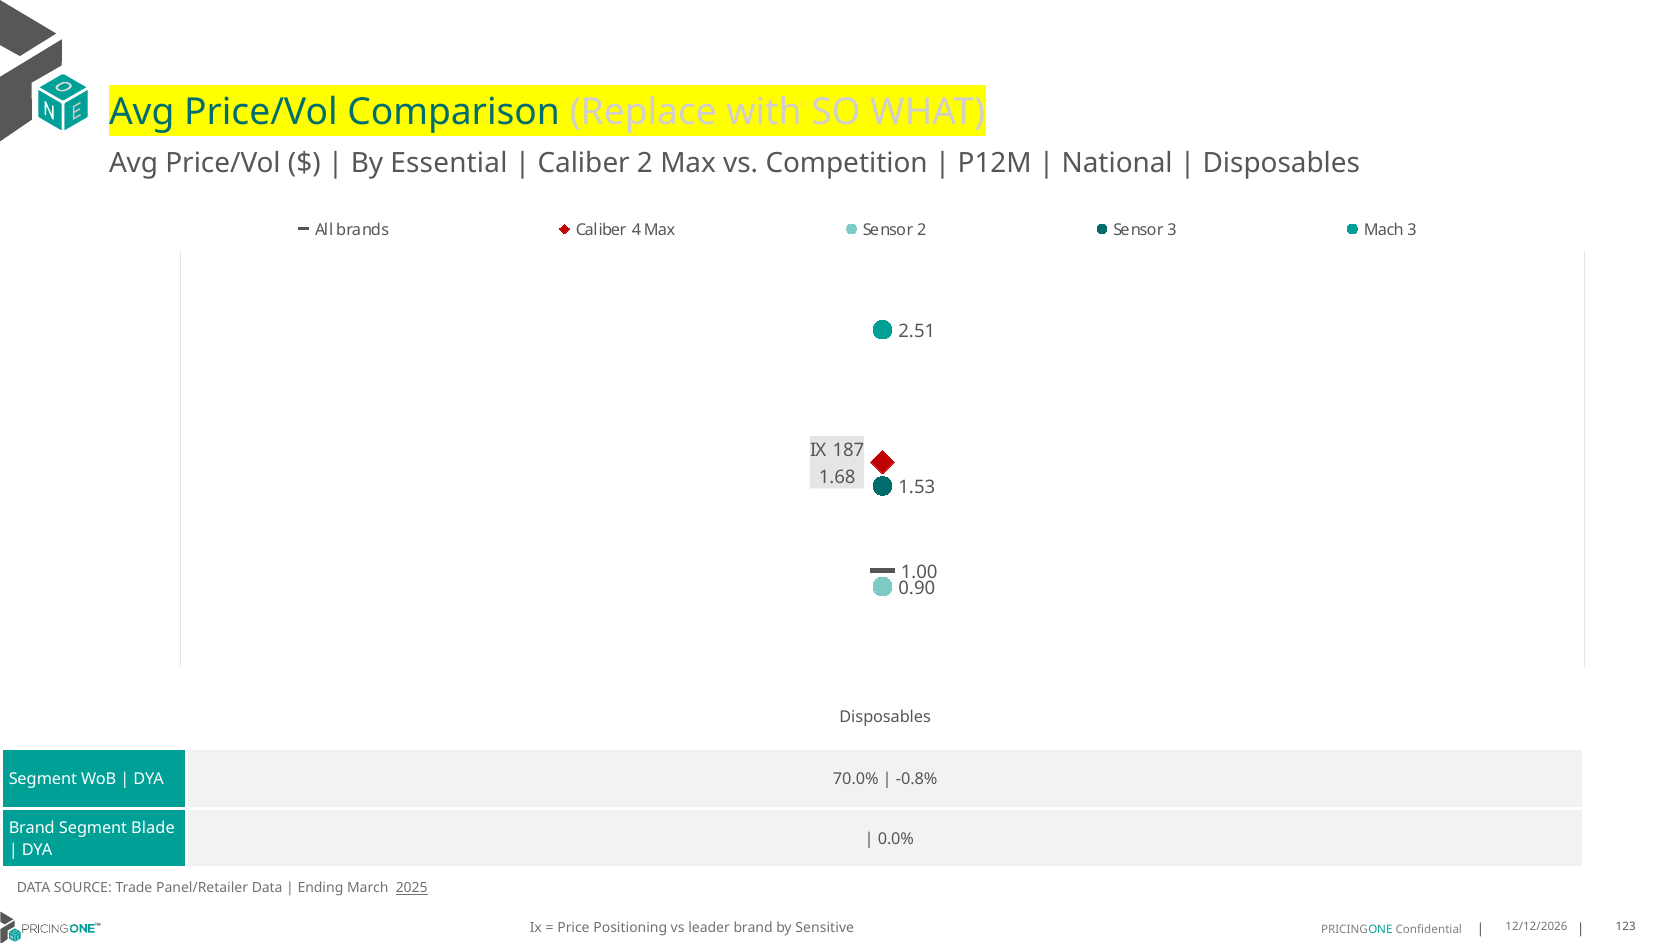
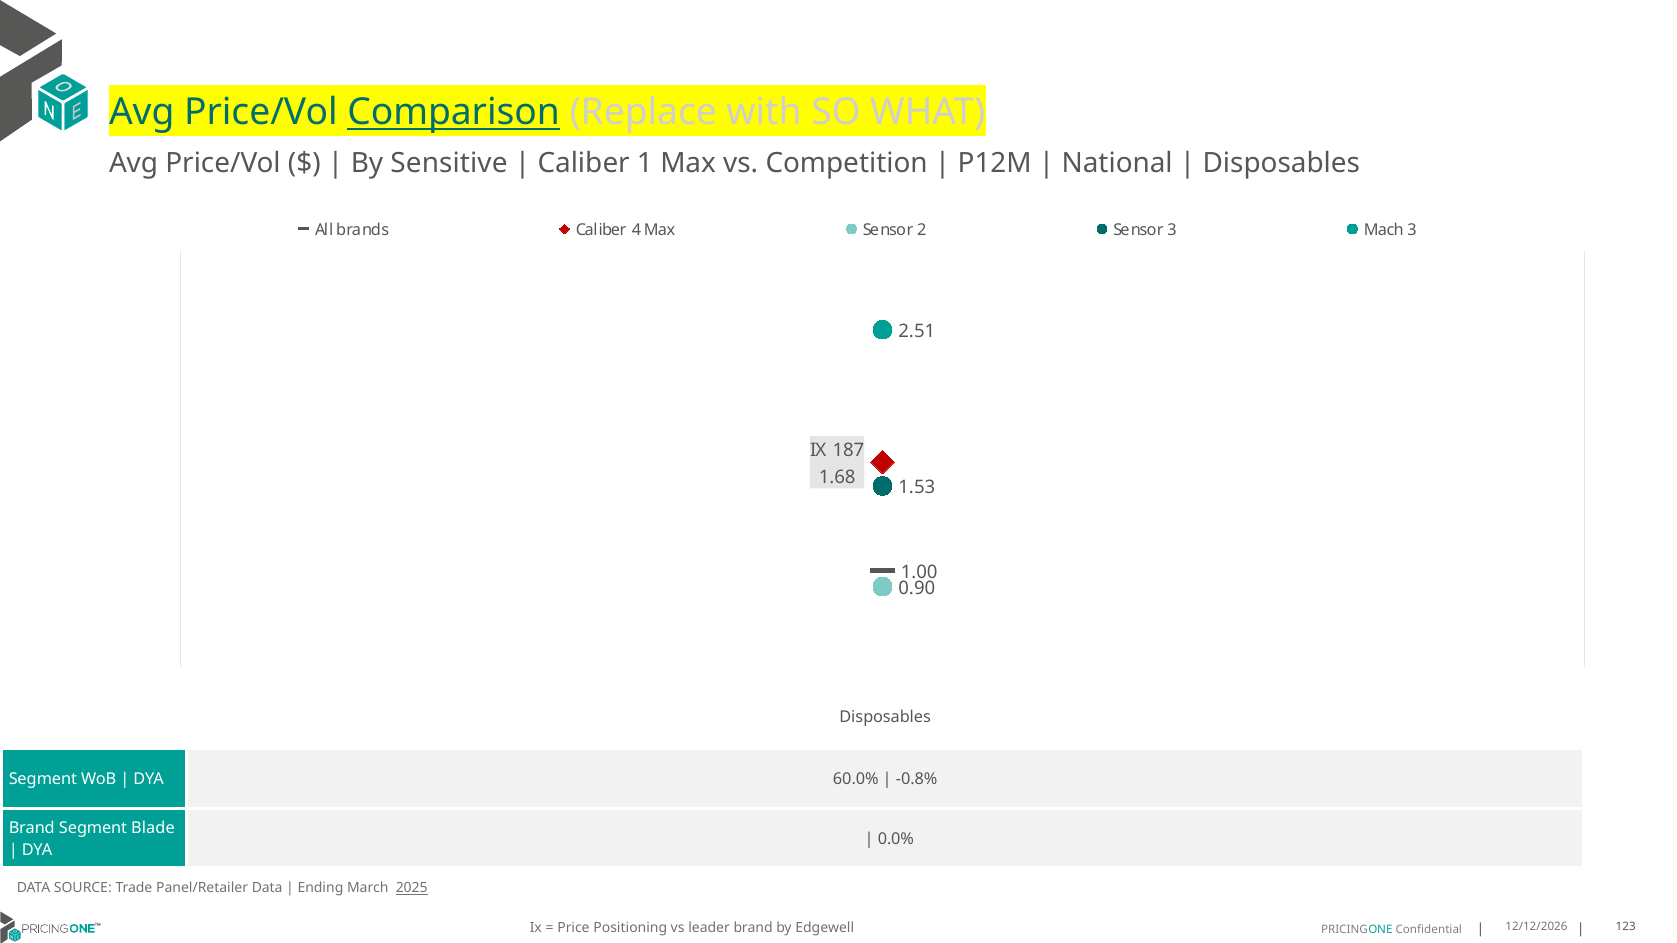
Comparison underline: none -> present
Essential: Essential -> Sensitive
Caliber 2: 2 -> 1
70.0%: 70.0% -> 60.0%
Sensitive: Sensitive -> Edgewell
